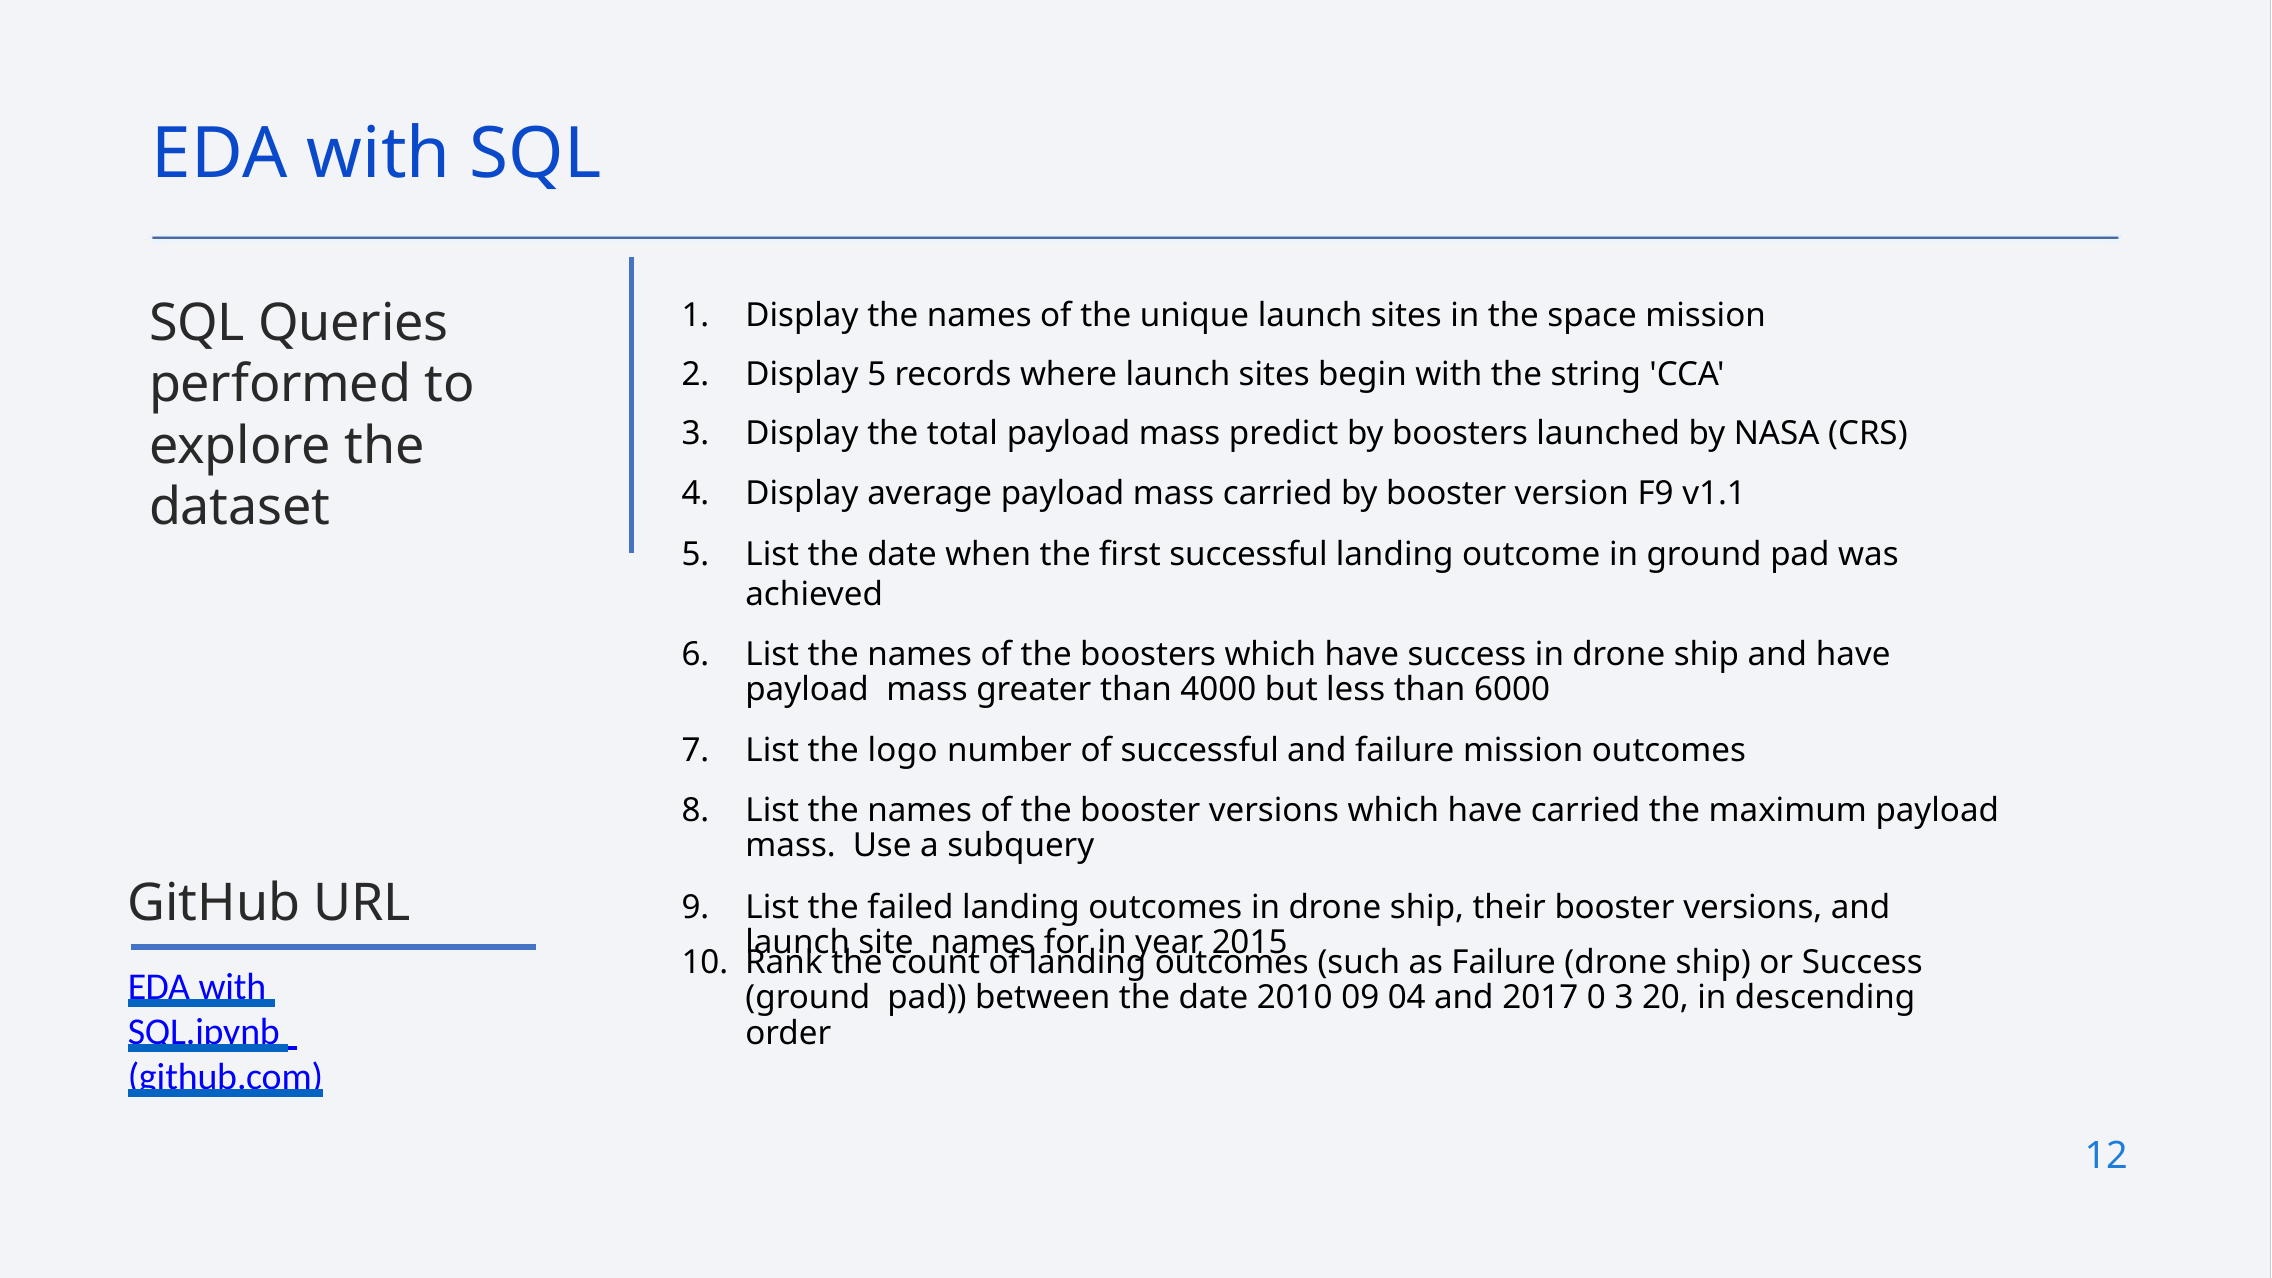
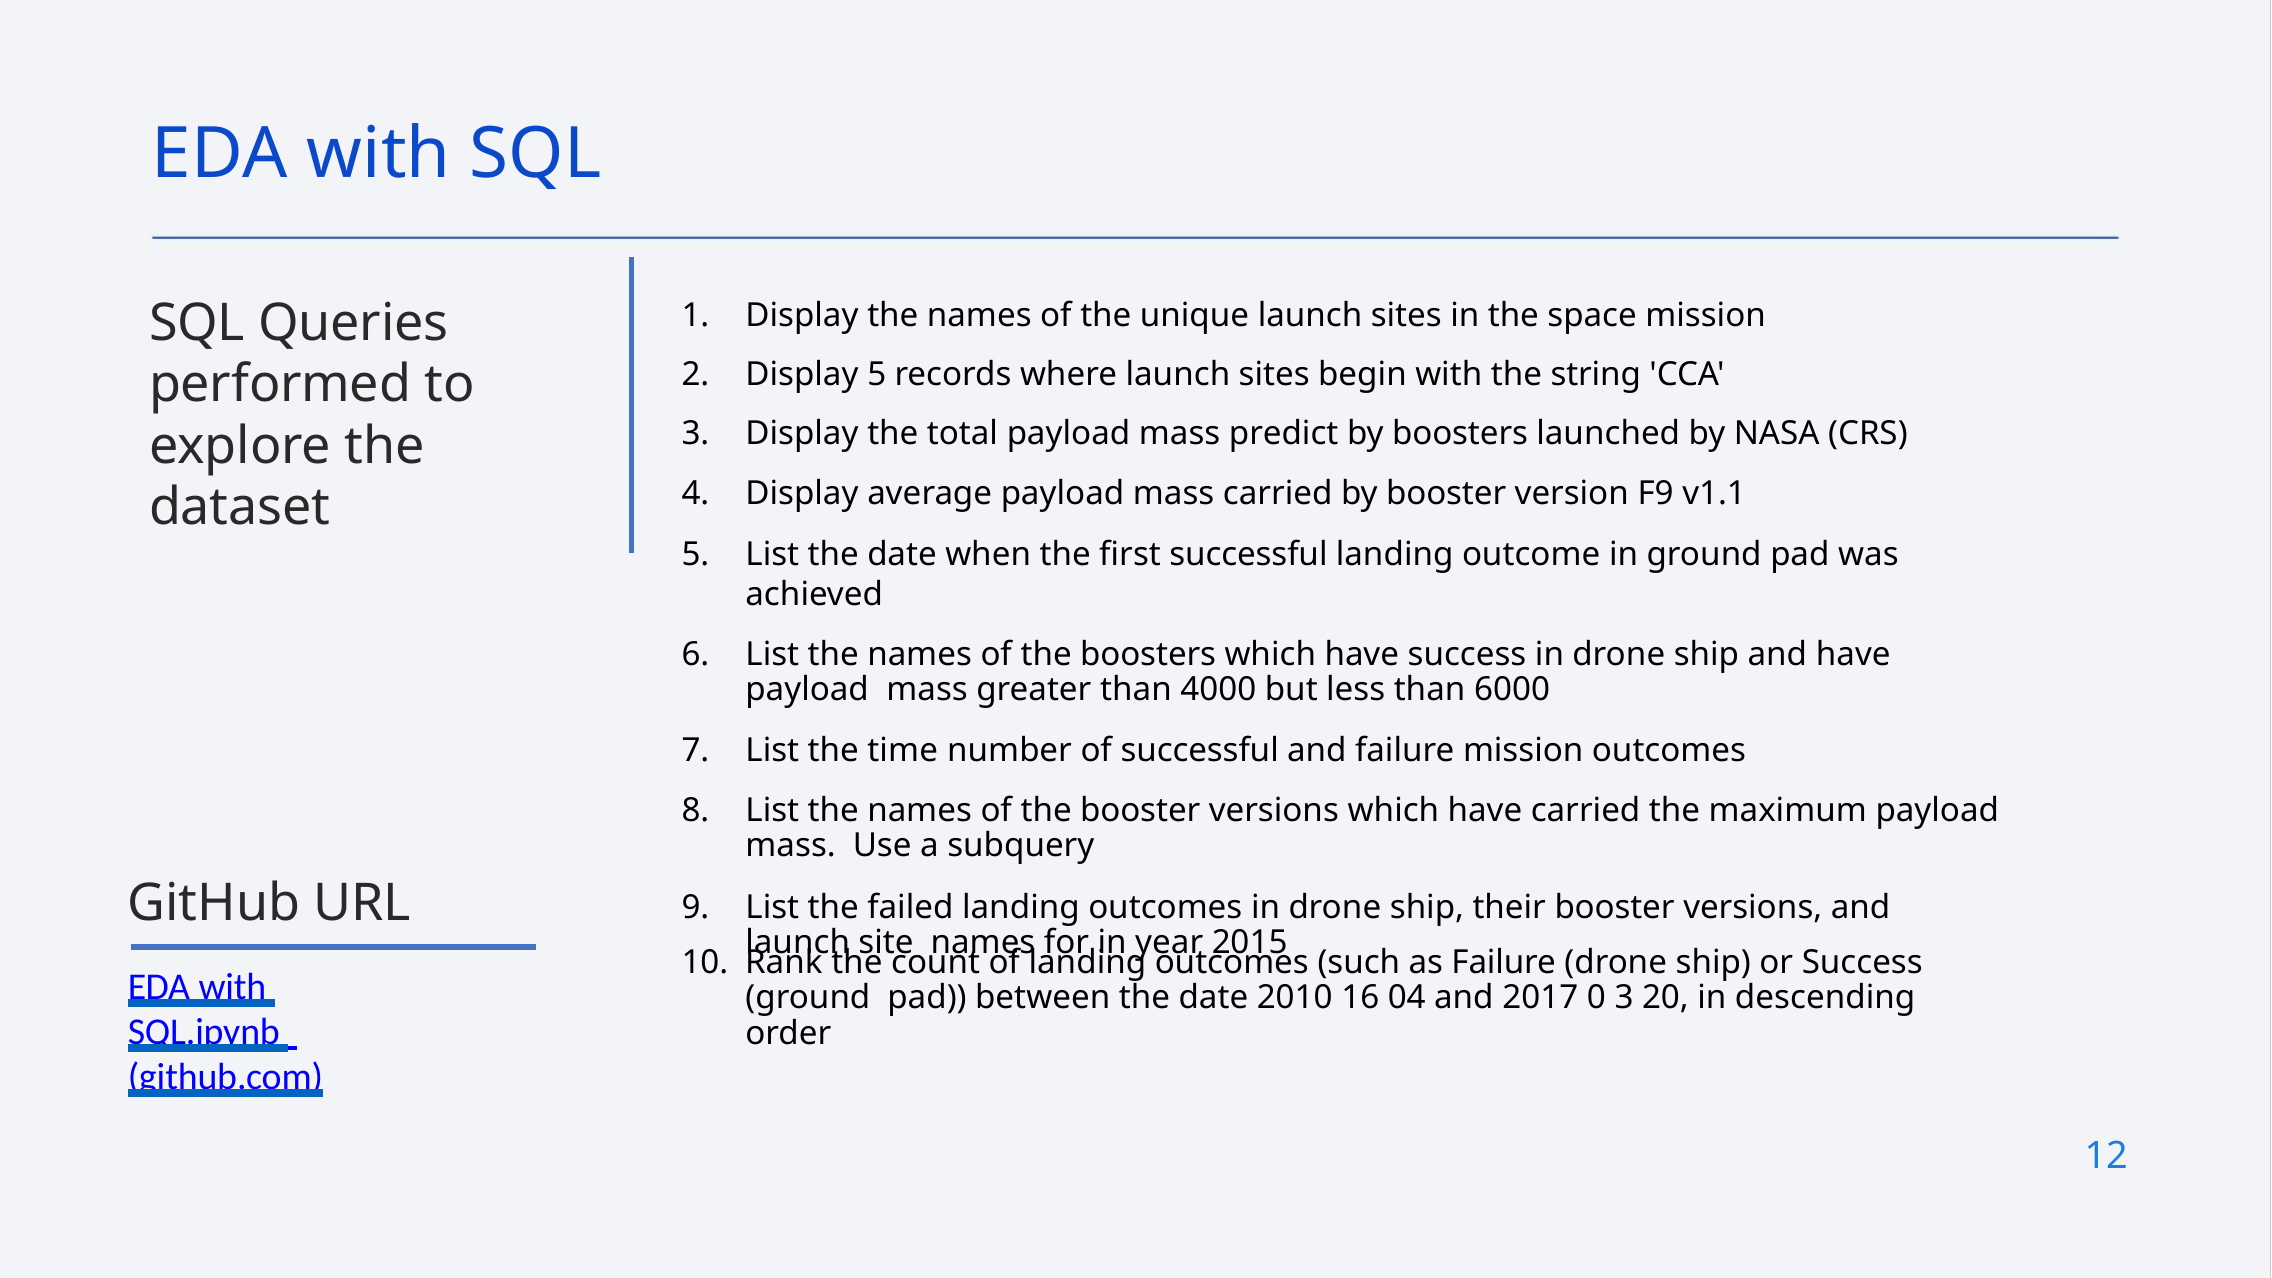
logo: logo -> time
09: 09 -> 16
